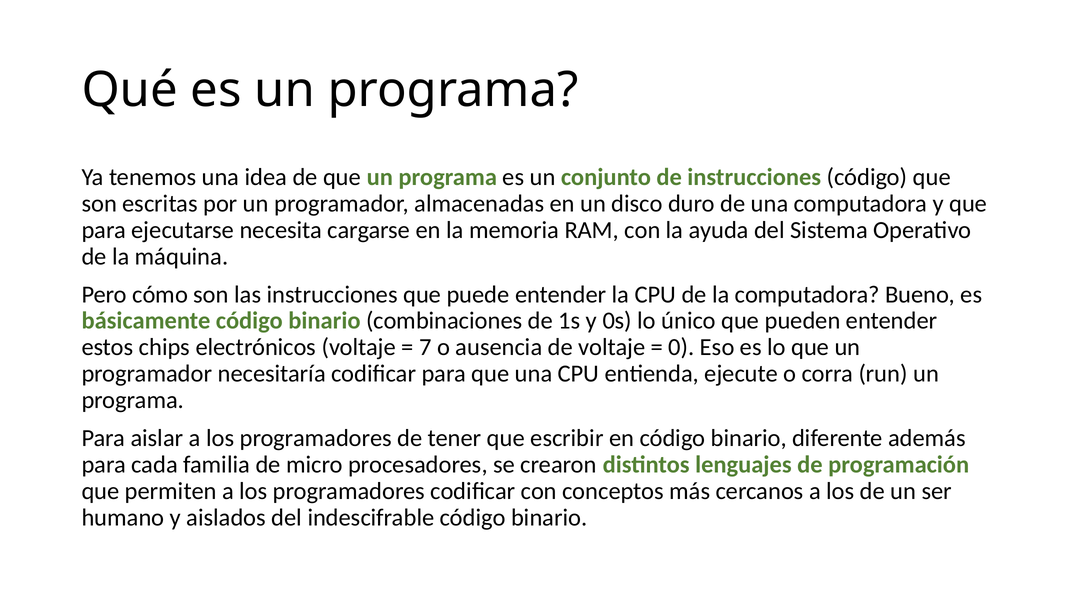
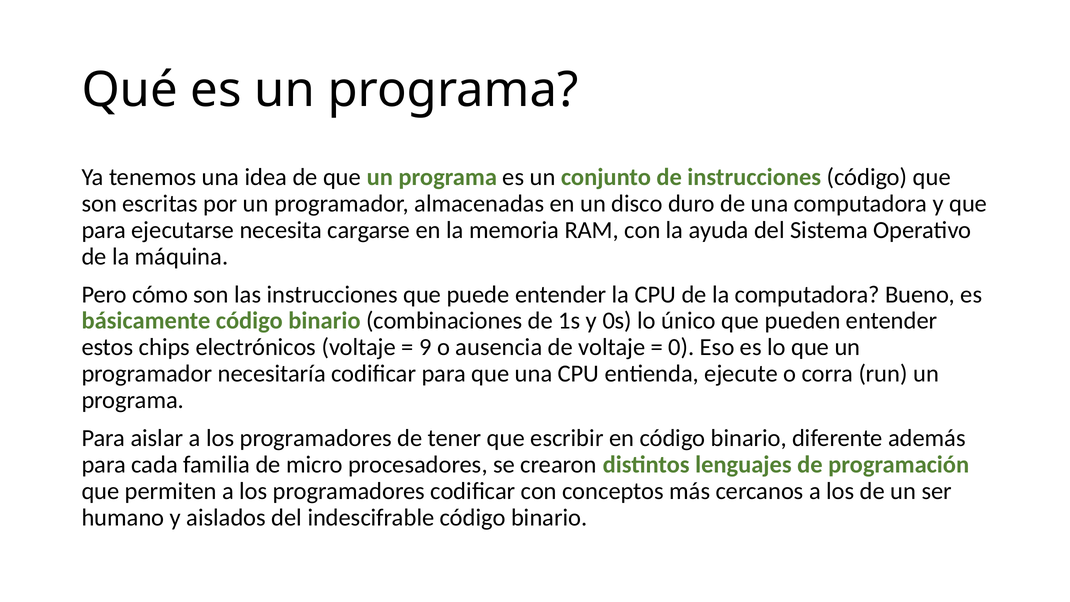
7: 7 -> 9
